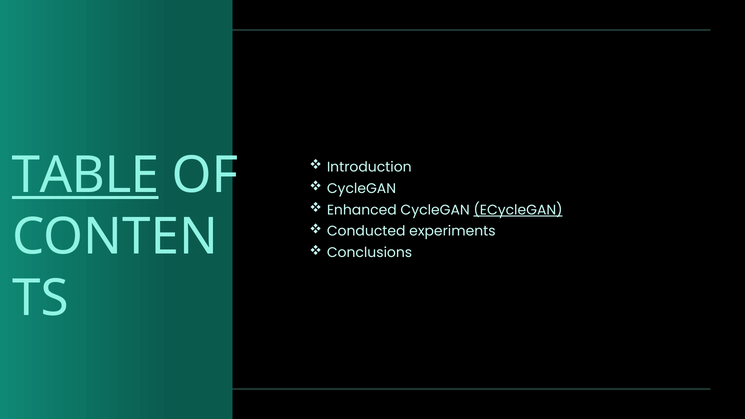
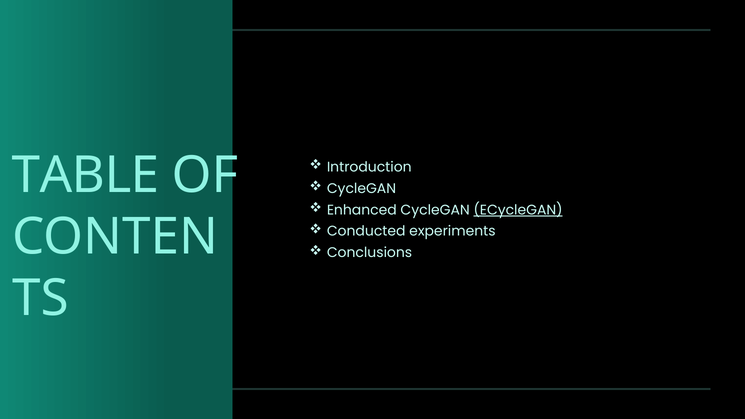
TABLE underline: present -> none
